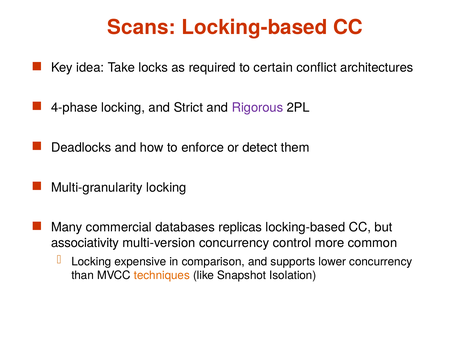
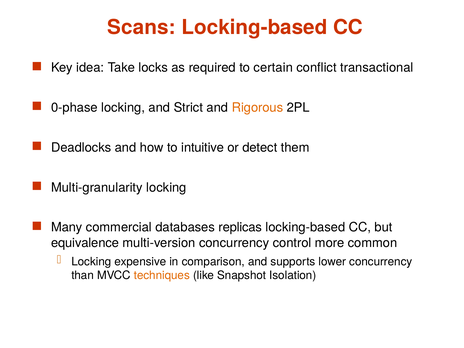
architectures: architectures -> transactional
4-phase: 4-phase -> 0-phase
Rigorous colour: purple -> orange
enforce: enforce -> intuitive
associativity: associativity -> equivalence
